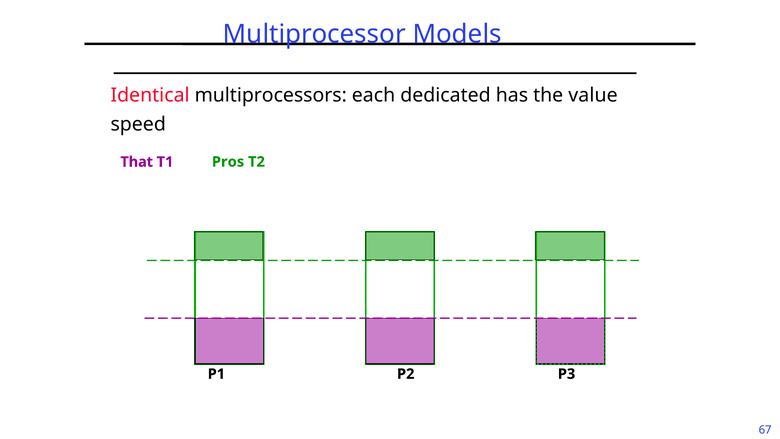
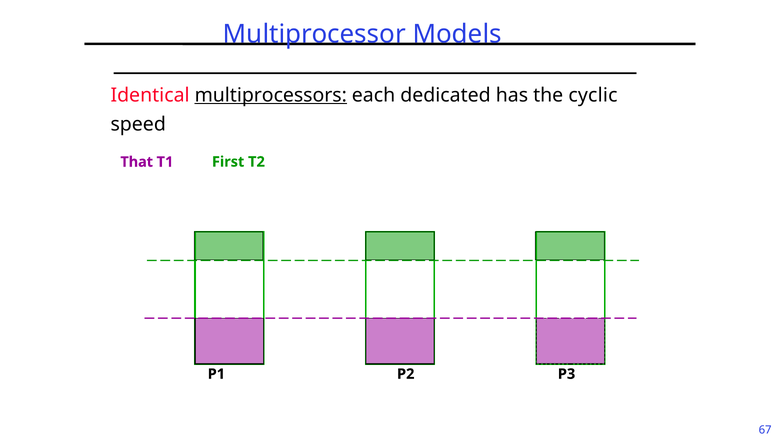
multiprocessors underline: none -> present
value: value -> cyclic
Pros: Pros -> First
